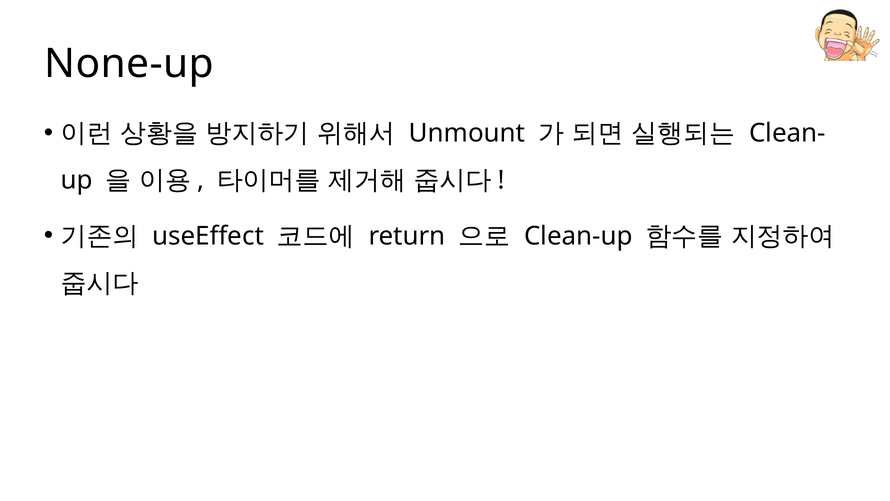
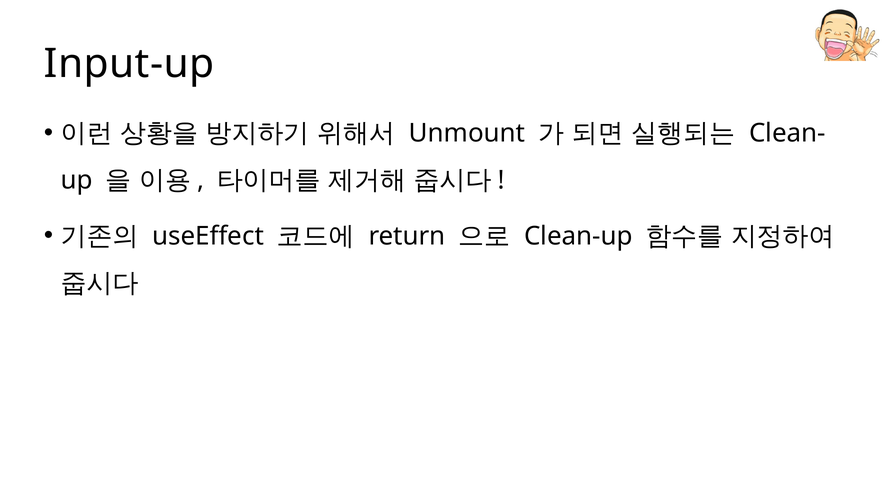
None-up: None-up -> Input-up
